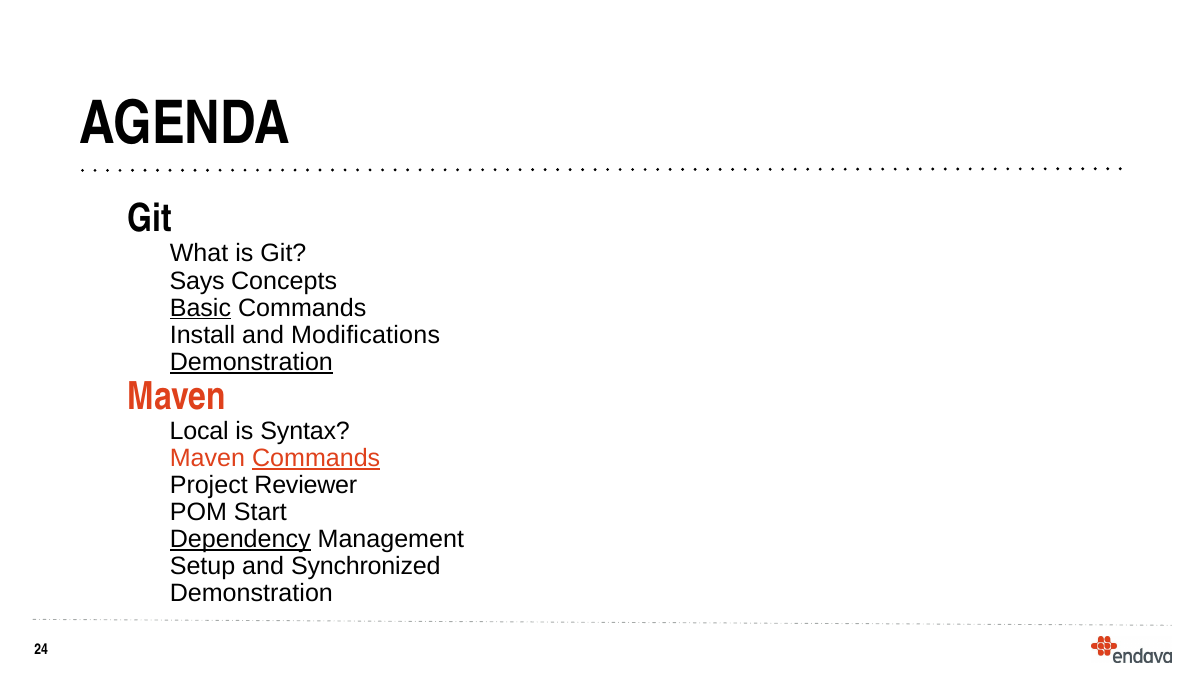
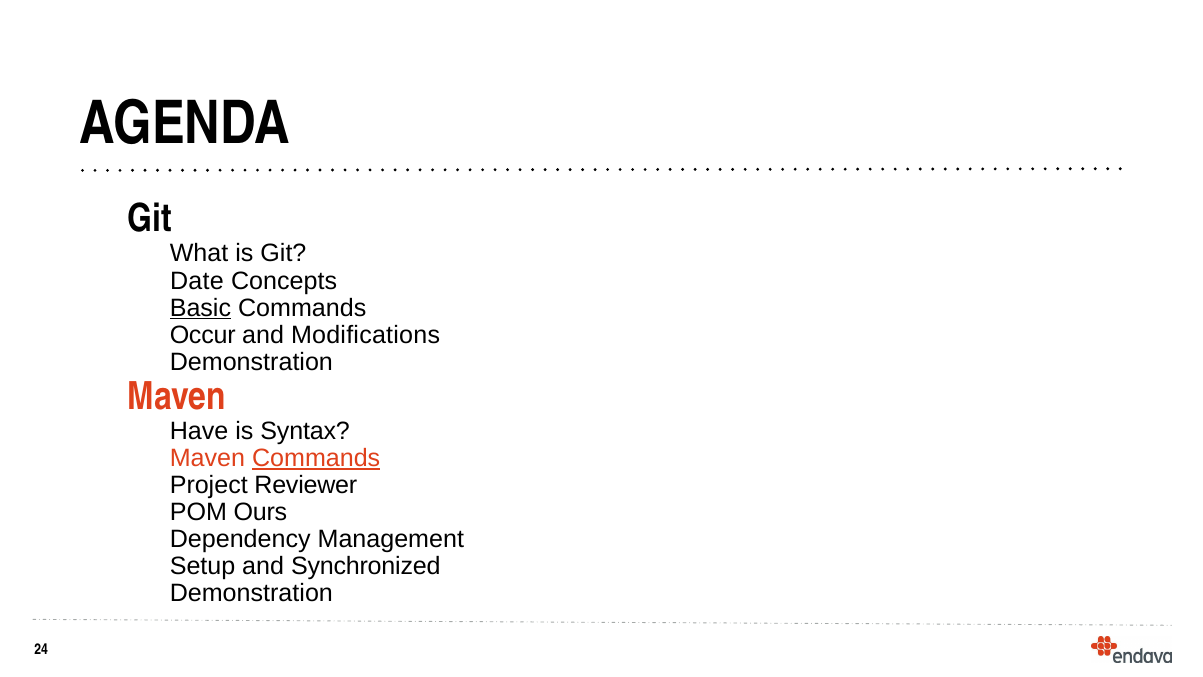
Says: Says -> Date
Install: Install -> Occur
Demonstration at (251, 362) underline: present -> none
Local: Local -> Have
Start: Start -> Ours
Dependency underline: present -> none
